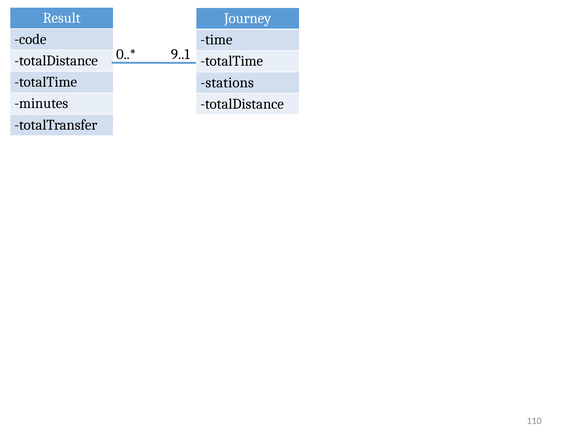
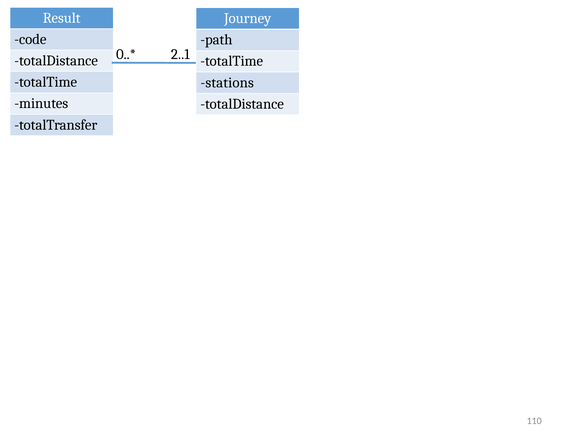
time: time -> path
9..1: 9..1 -> 2..1
